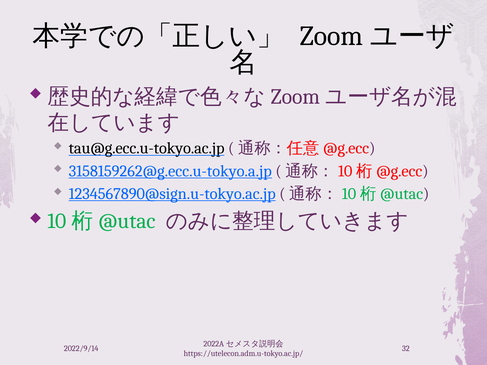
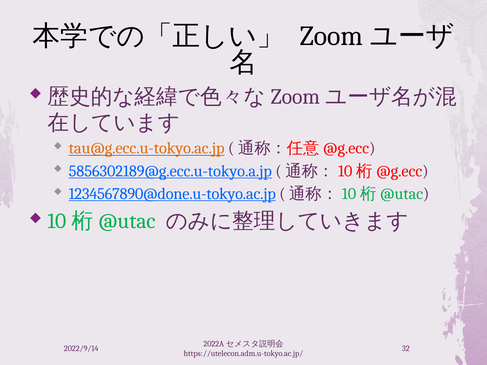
tau@g.ecc.u-tokyo.ac.jp colour: black -> orange
3158159262@g.ecc.u-tokyo.a.jp: 3158159262@g.ecc.u-tokyo.a.jp -> 5856302189@g.ecc.u-tokyo.a.jp
1234567890@sign.u-tokyo.ac.jp: 1234567890@sign.u-tokyo.ac.jp -> 1234567890@done.u-tokyo.ac.jp
